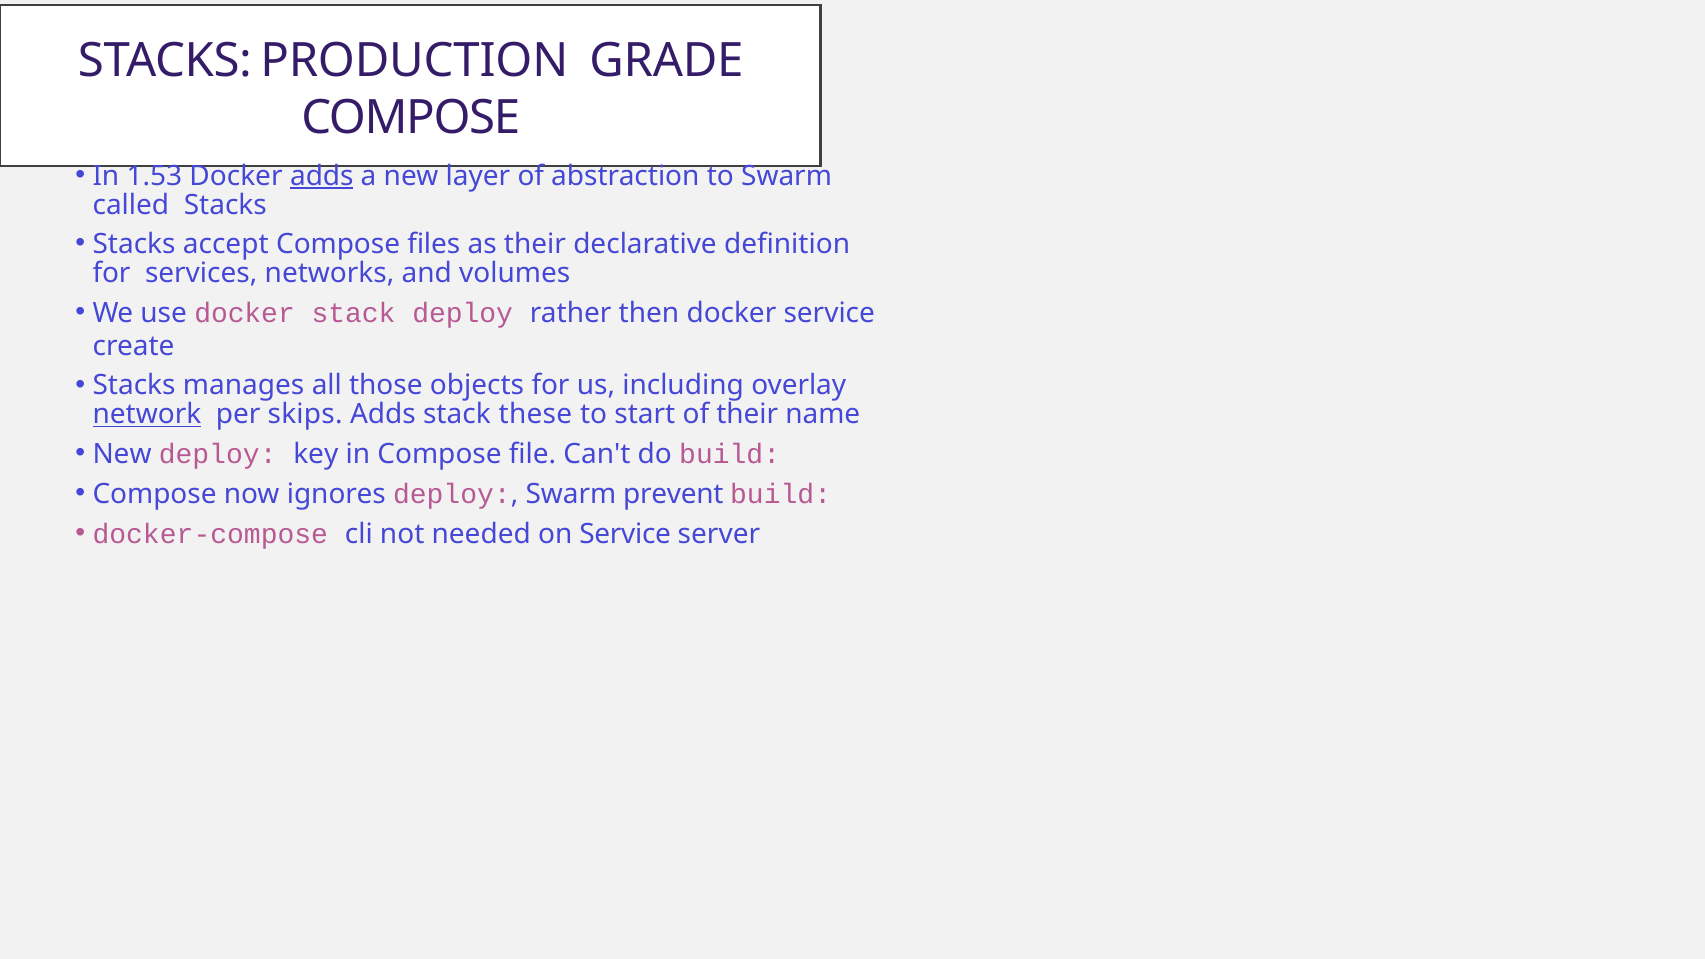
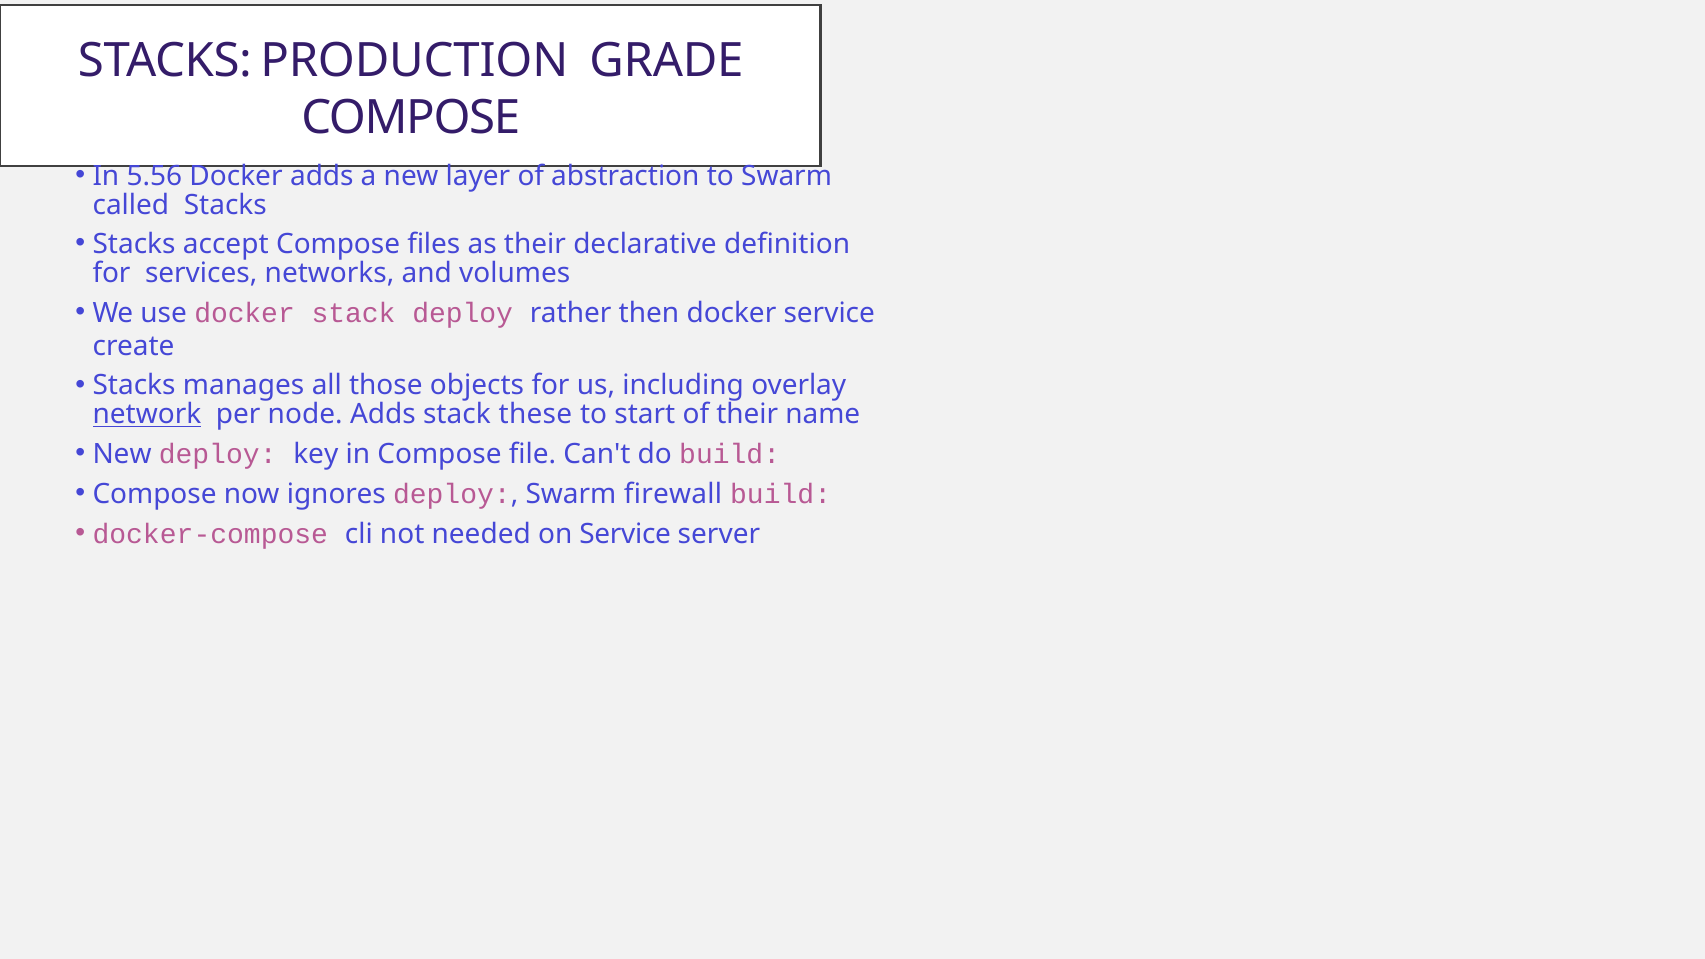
1.53: 1.53 -> 5.56
adds at (322, 176) underline: present -> none
skips: skips -> node
prevent: prevent -> firewall
